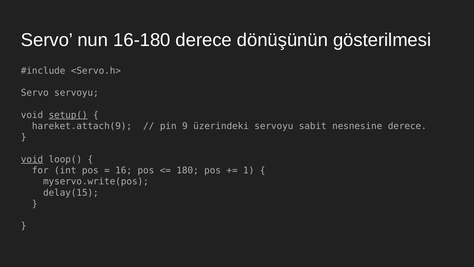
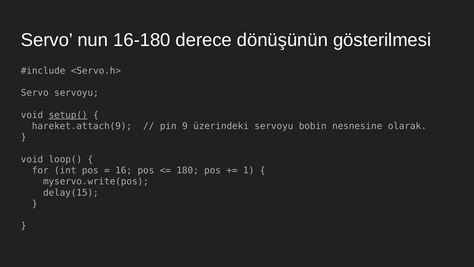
sabit: sabit -> bobin
nesnesine derece: derece -> olarak
void at (32, 159) underline: present -> none
